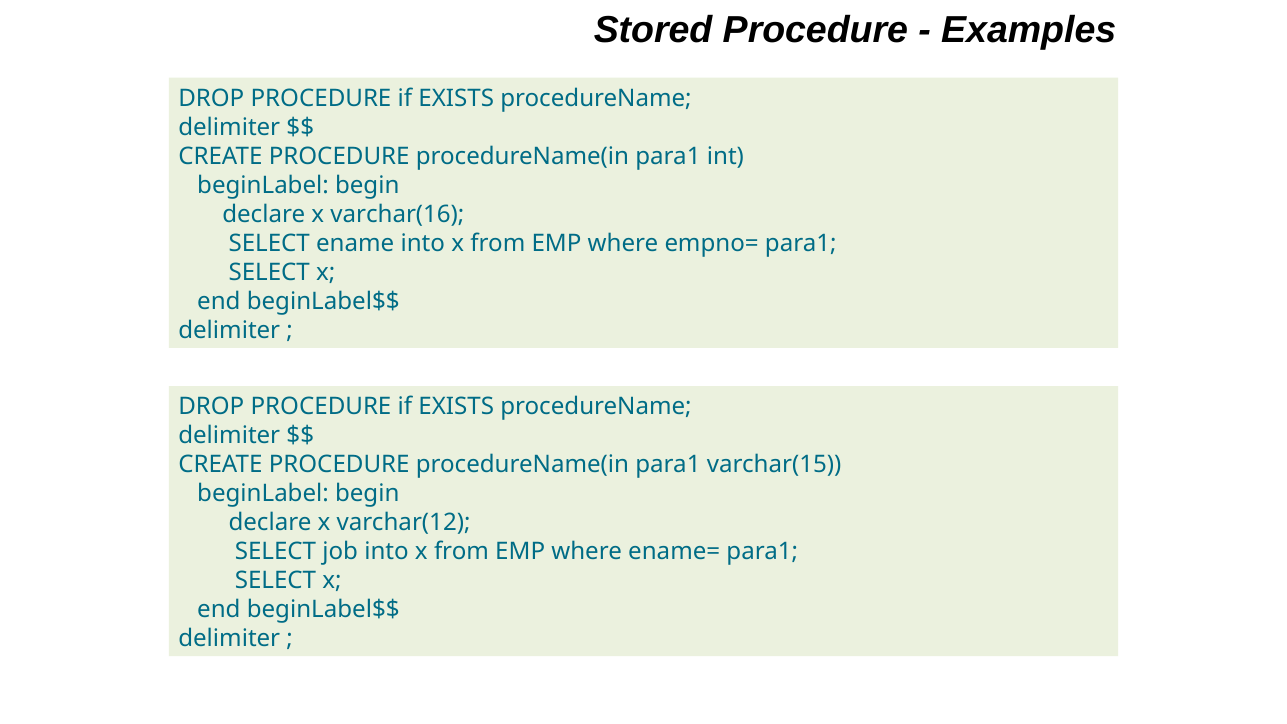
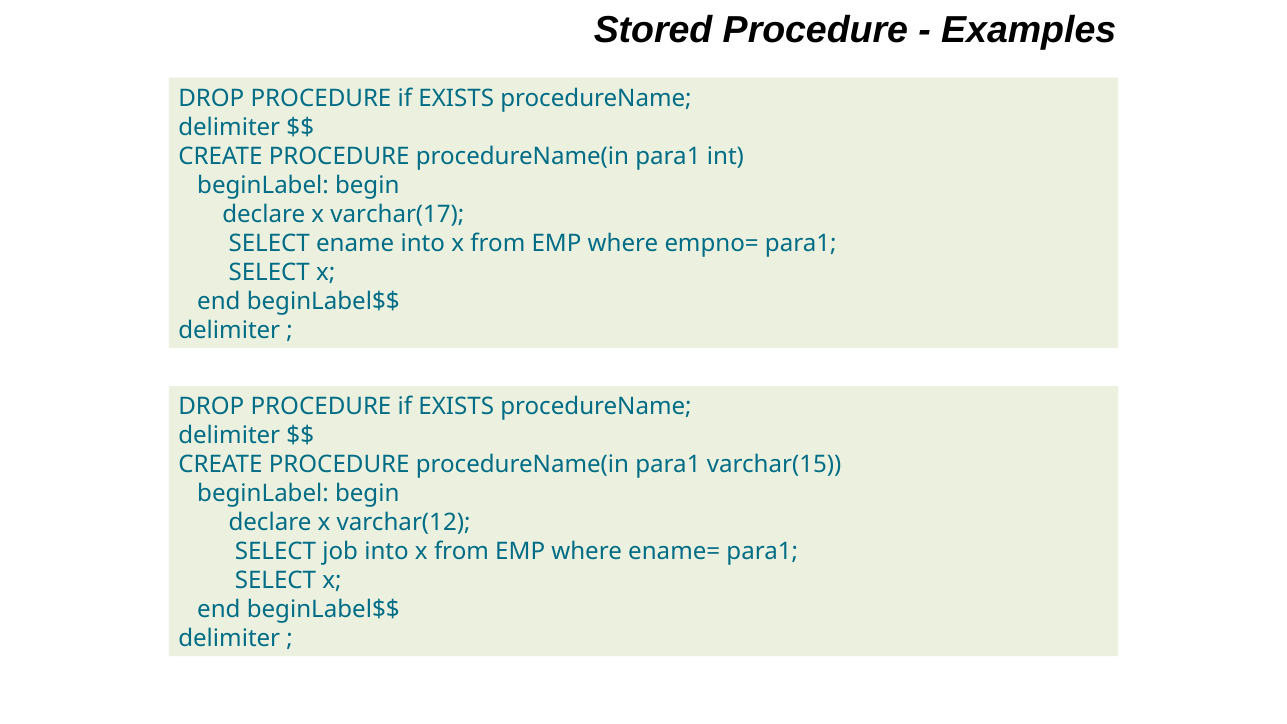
varchar(16: varchar(16 -> varchar(17
